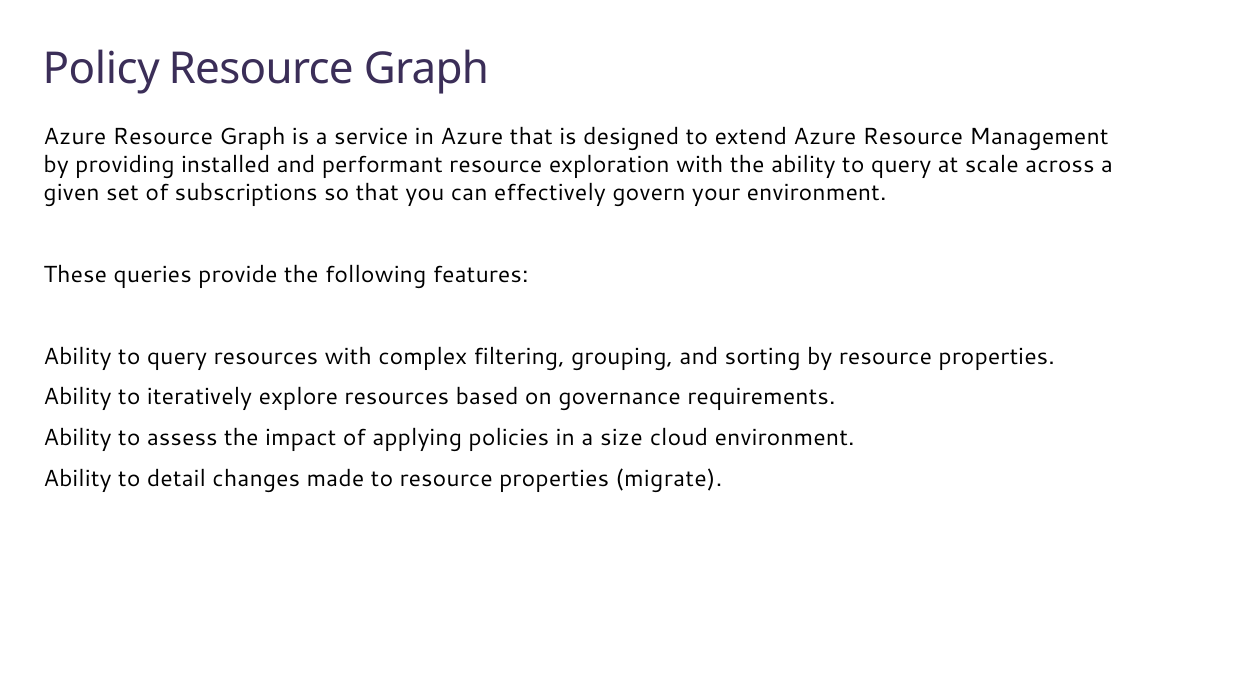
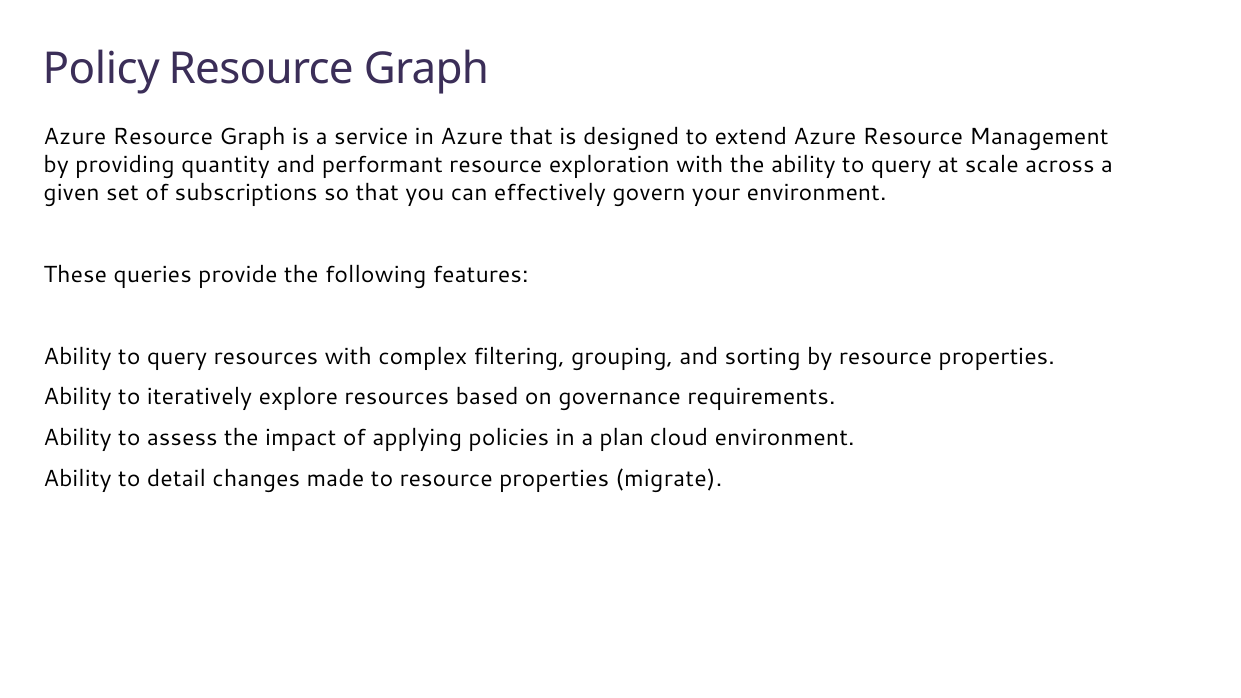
installed: installed -> quantity
size: size -> plan
